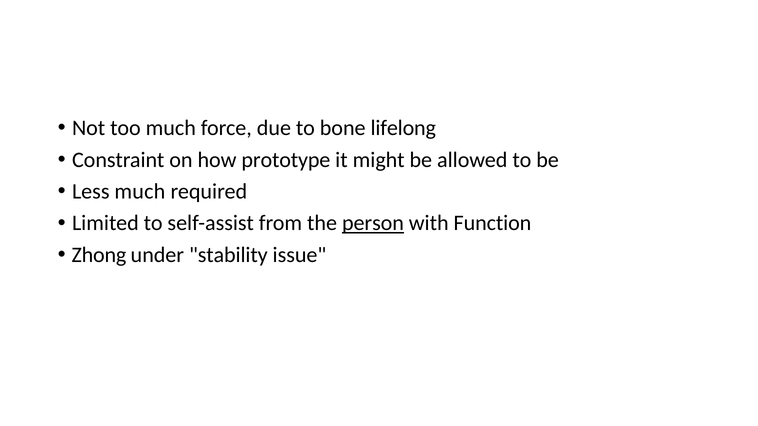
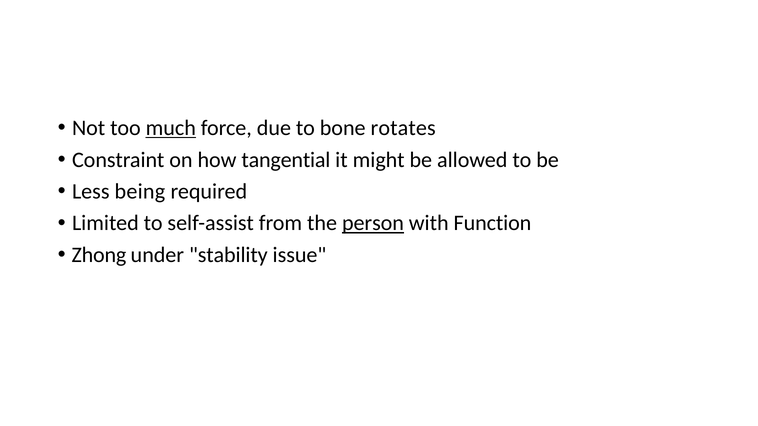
much at (171, 128) underline: none -> present
lifelong: lifelong -> rotates
prototype: prototype -> tangential
Less much: much -> being
